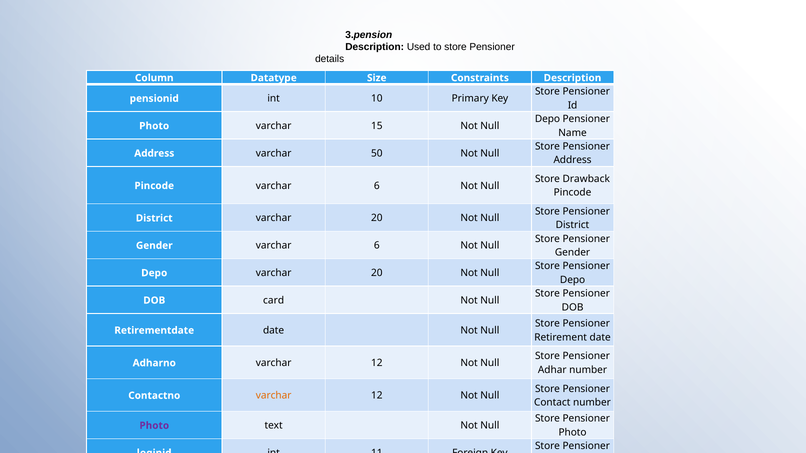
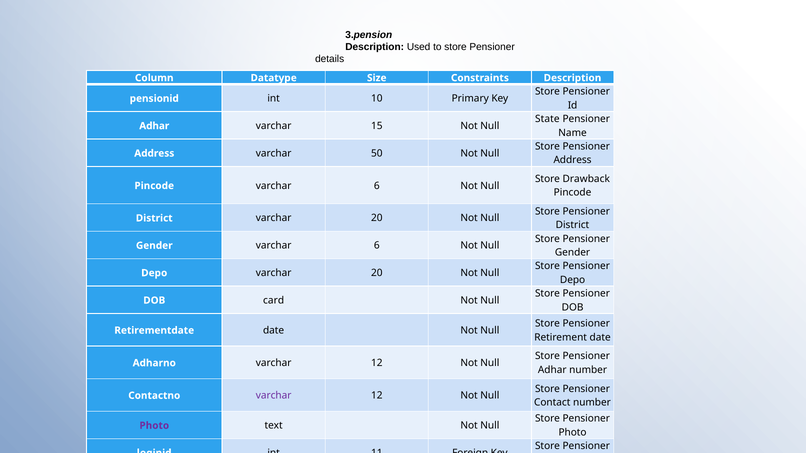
Depo at (547, 119): Depo -> State
Photo at (154, 126): Photo -> Adhar
varchar at (274, 396) colour: orange -> purple
